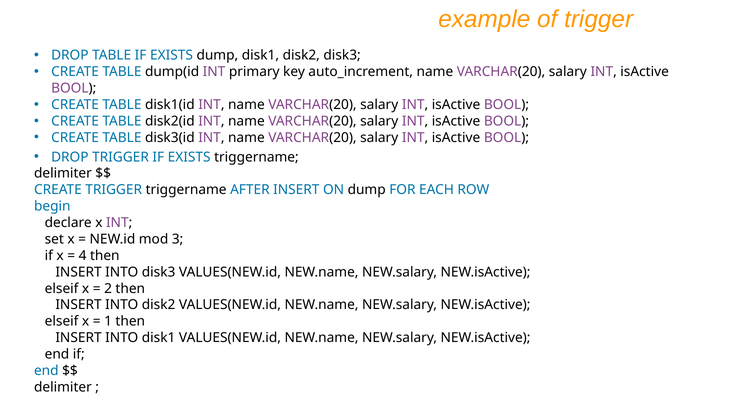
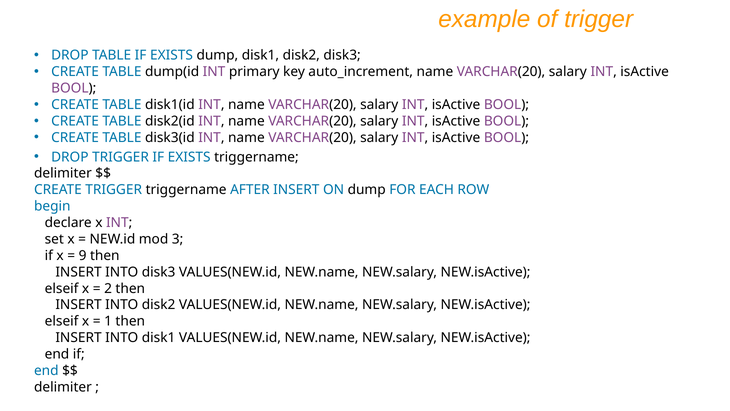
4: 4 -> 9
